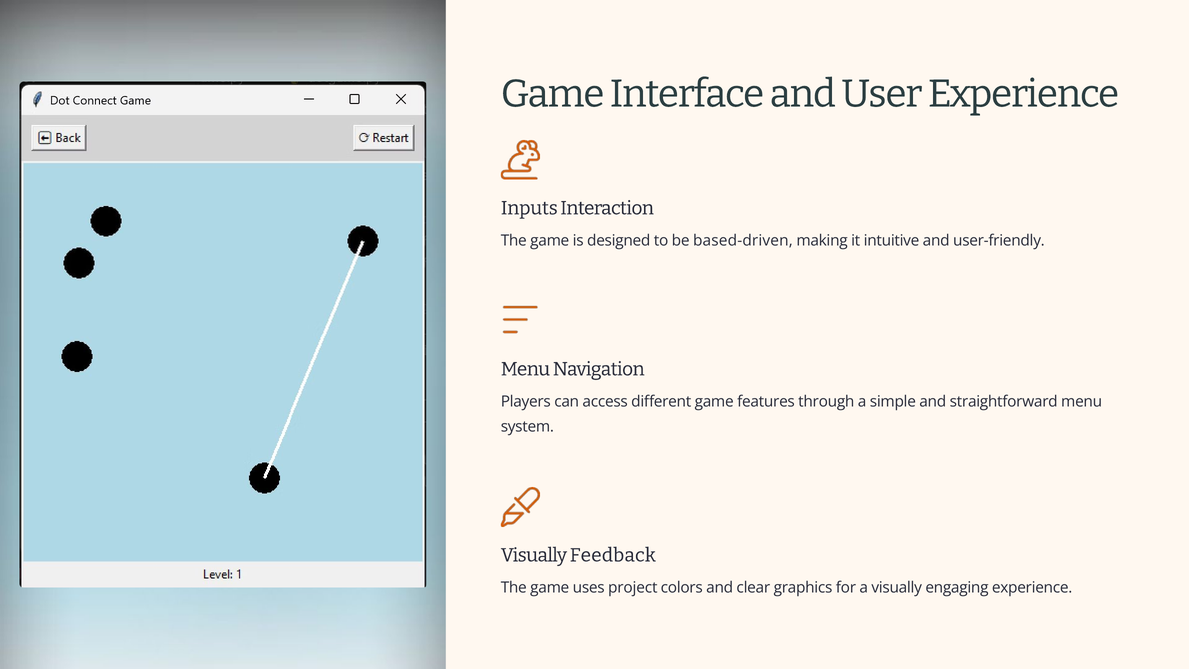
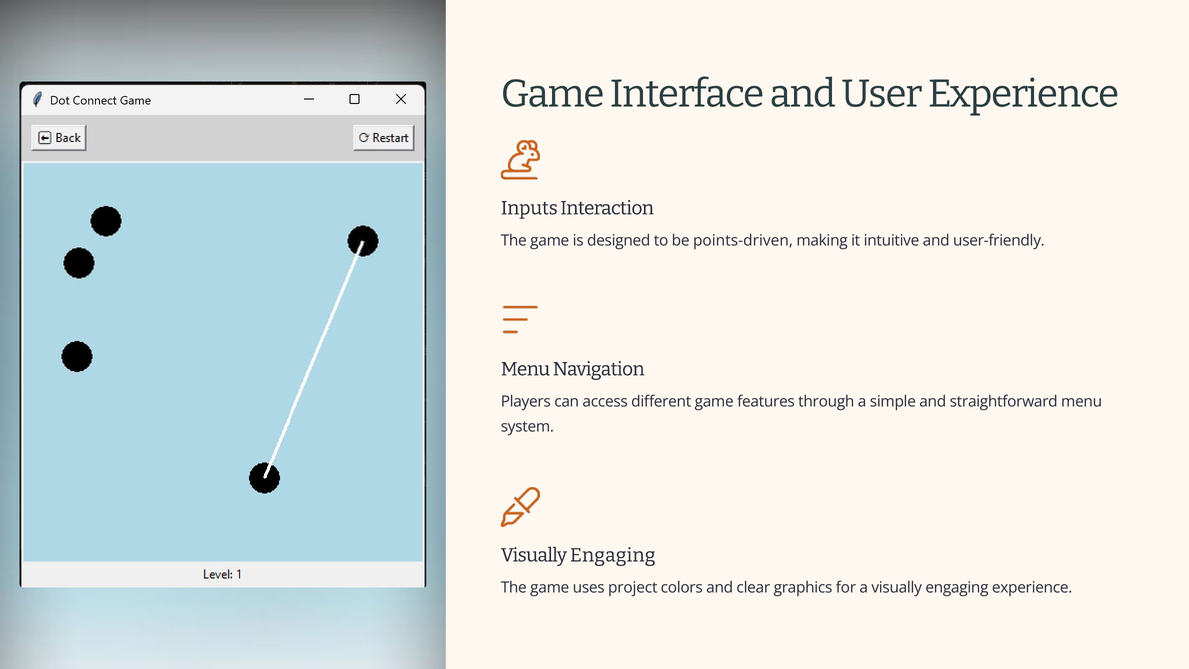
based-driven: based-driven -> points-driven
Feedback at (613, 555): Feedback -> Engaging
